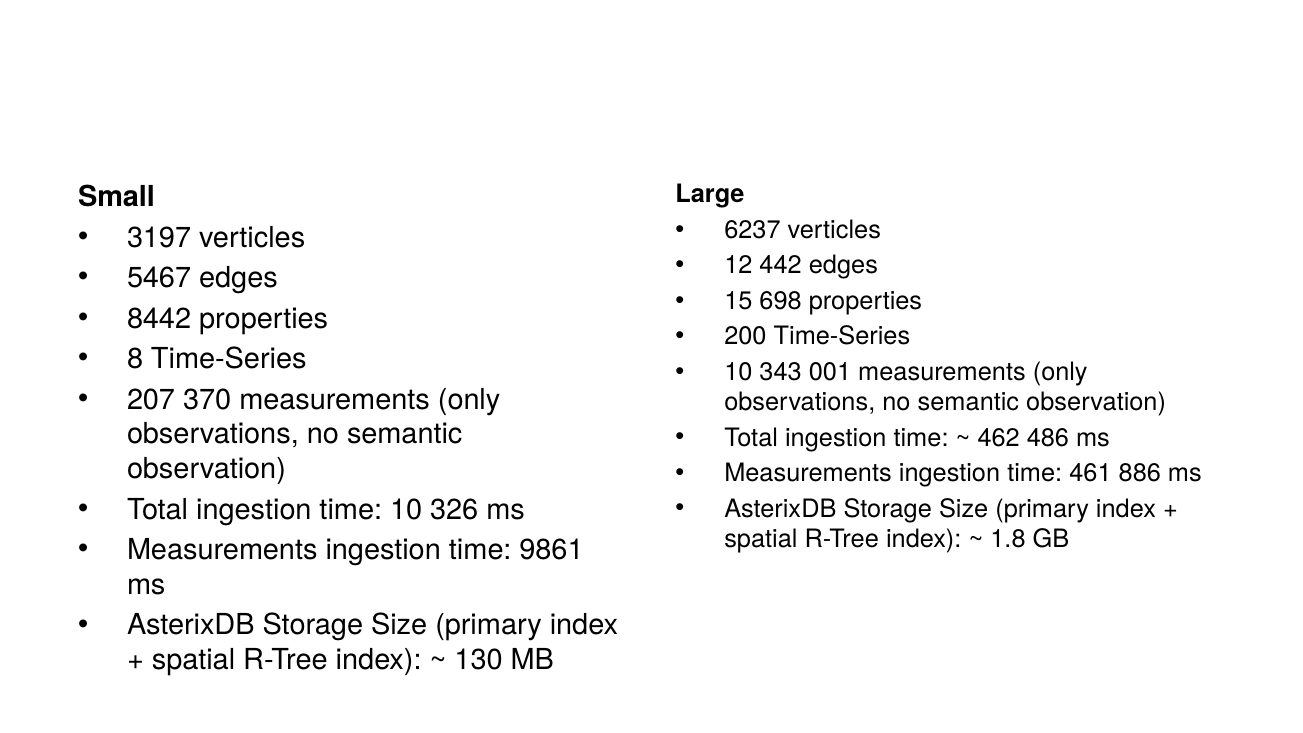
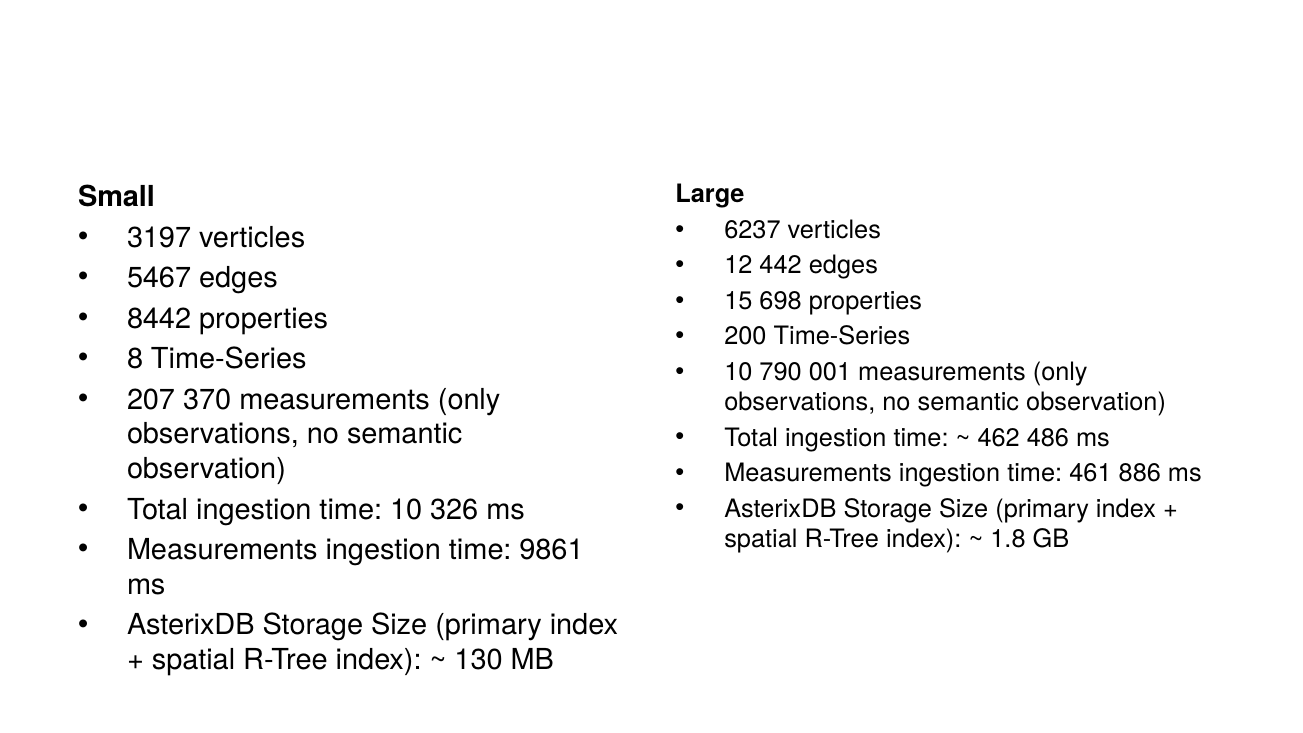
343: 343 -> 790
